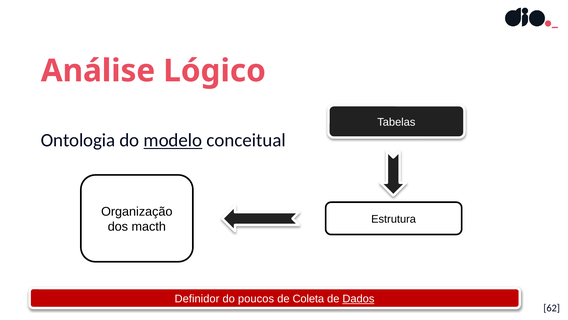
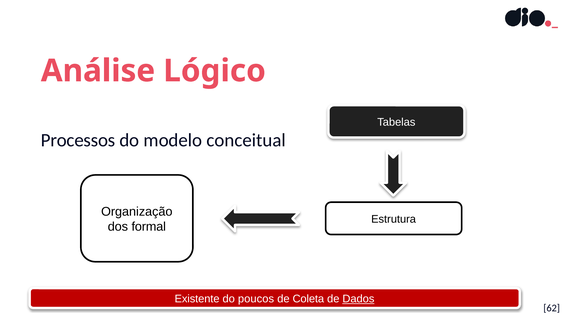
Ontologia: Ontologia -> Processos
modelo underline: present -> none
macth: macth -> formal
Definidor: Definidor -> Existente
